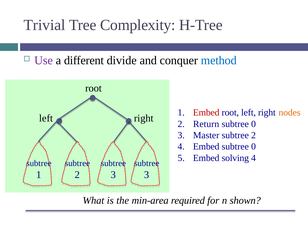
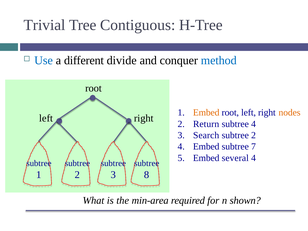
Complexity: Complexity -> Contiguous
Use colour: purple -> blue
Embed at (206, 113) colour: red -> orange
0 at (253, 124): 0 -> 4
Master: Master -> Search
Embed subtree 0: 0 -> 7
solving: solving -> several
3 3: 3 -> 8
